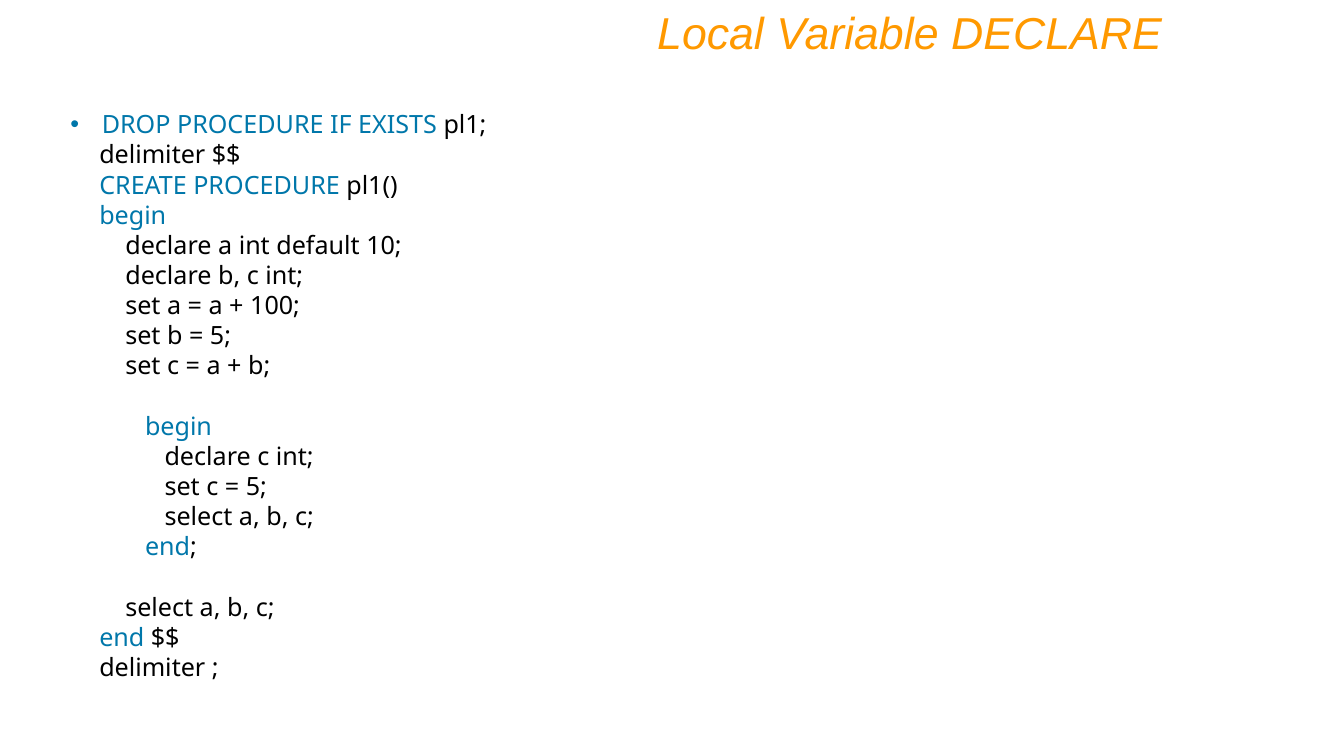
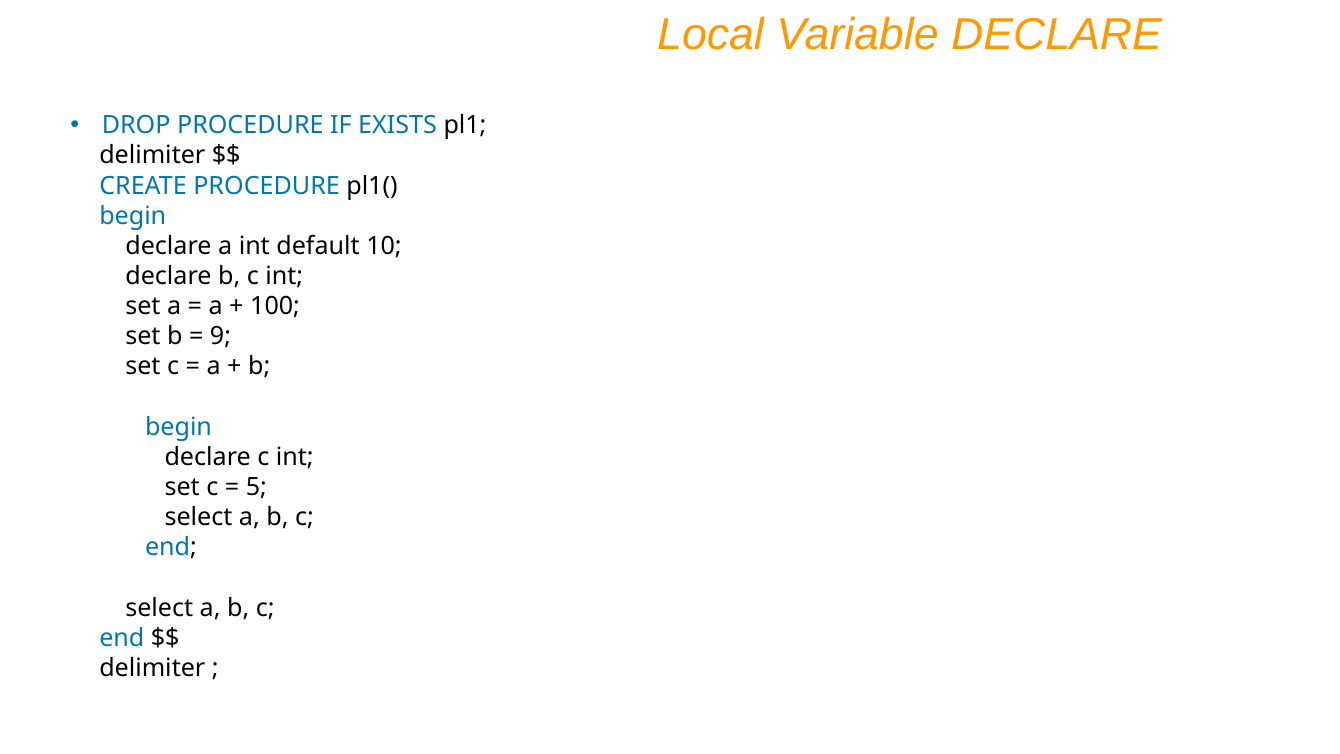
5 at (220, 336): 5 -> 9
